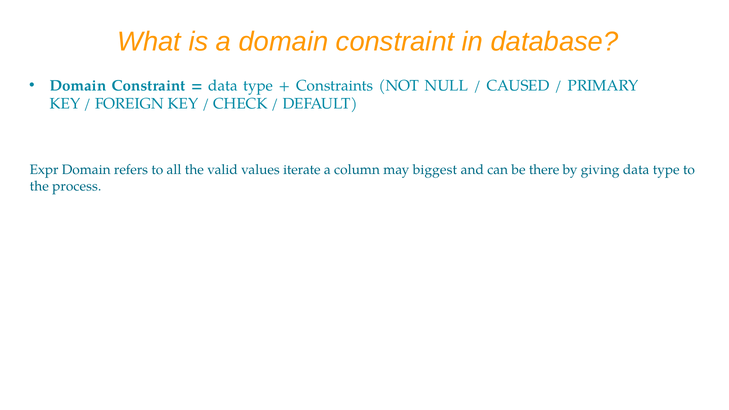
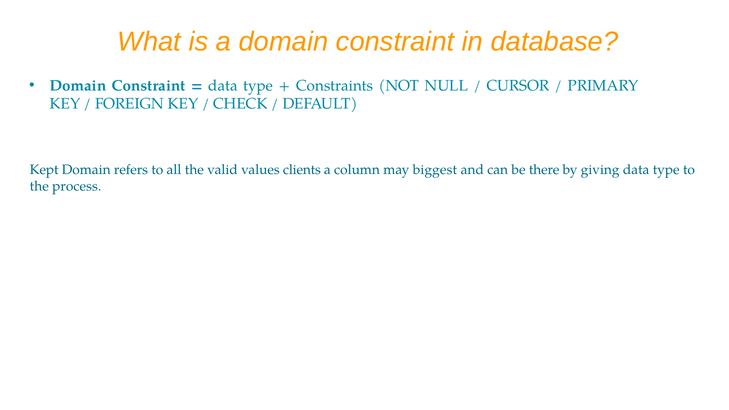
CAUSED: CAUSED -> CURSOR
Expr: Expr -> Kept
iterate: iterate -> clients
